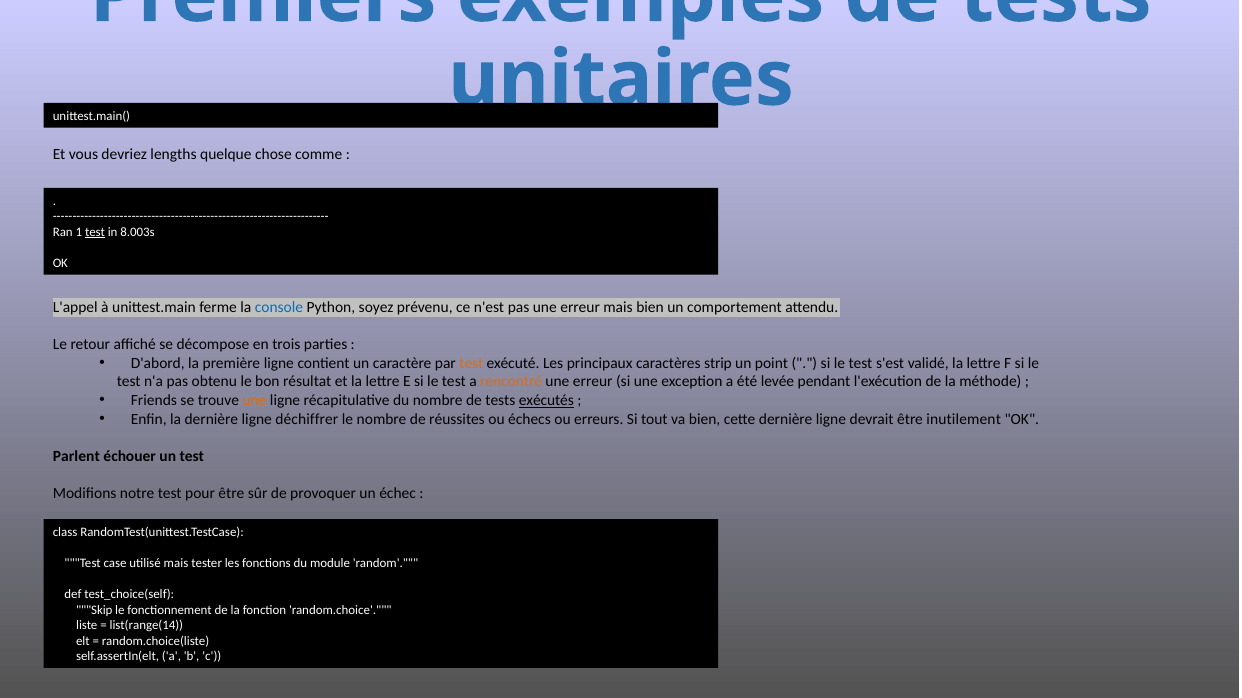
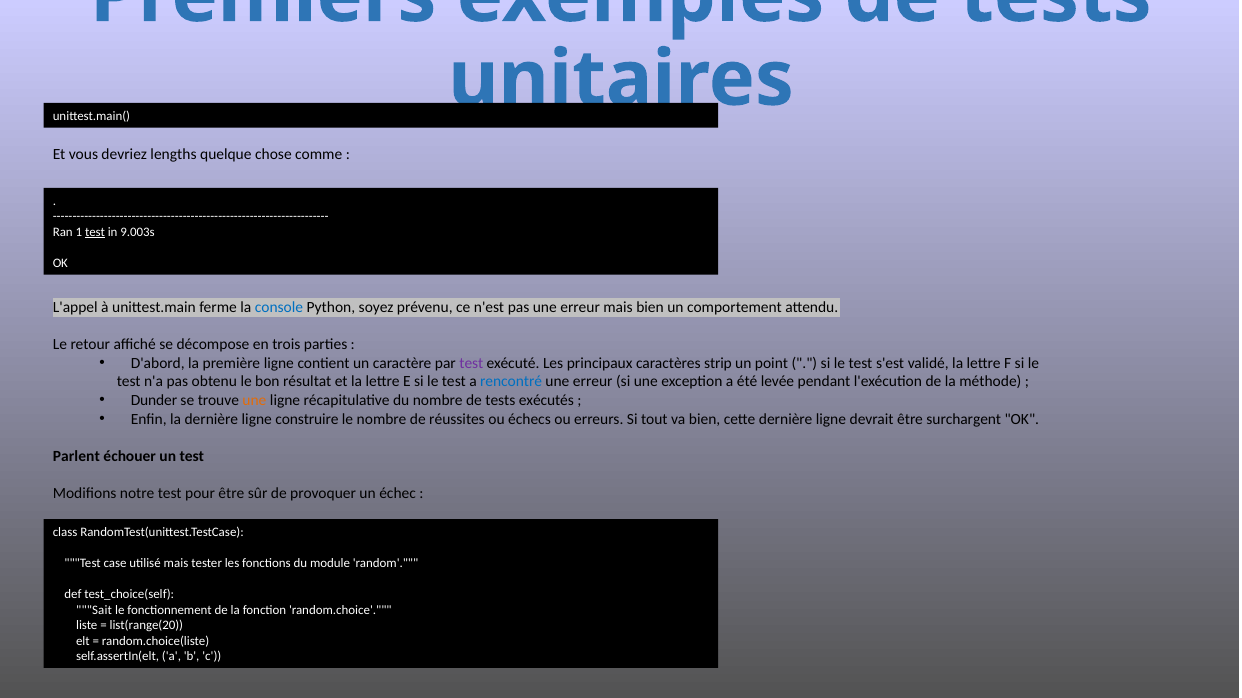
8.003s: 8.003s -> 9.003s
test at (471, 364) colour: orange -> purple
rencontré colour: orange -> blue
Friends: Friends -> Dunder
exécutés underline: present -> none
déchiffrer: déchiffrer -> construire
inutilement: inutilement -> surchargent
Skip: Skip -> Sait
list(range(14: list(range(14 -> list(range(20
